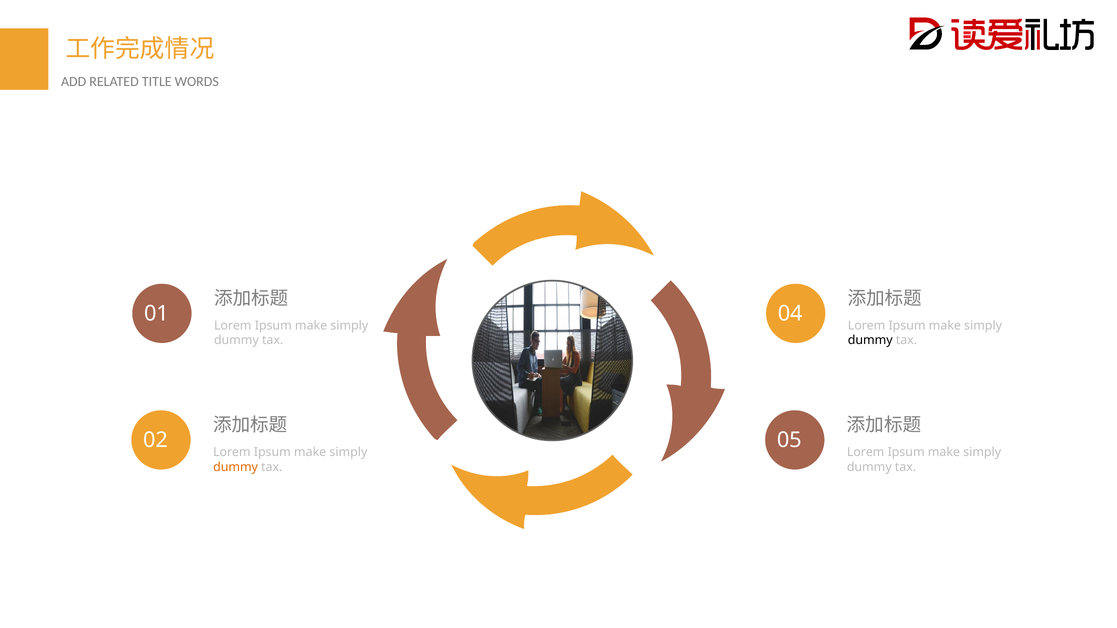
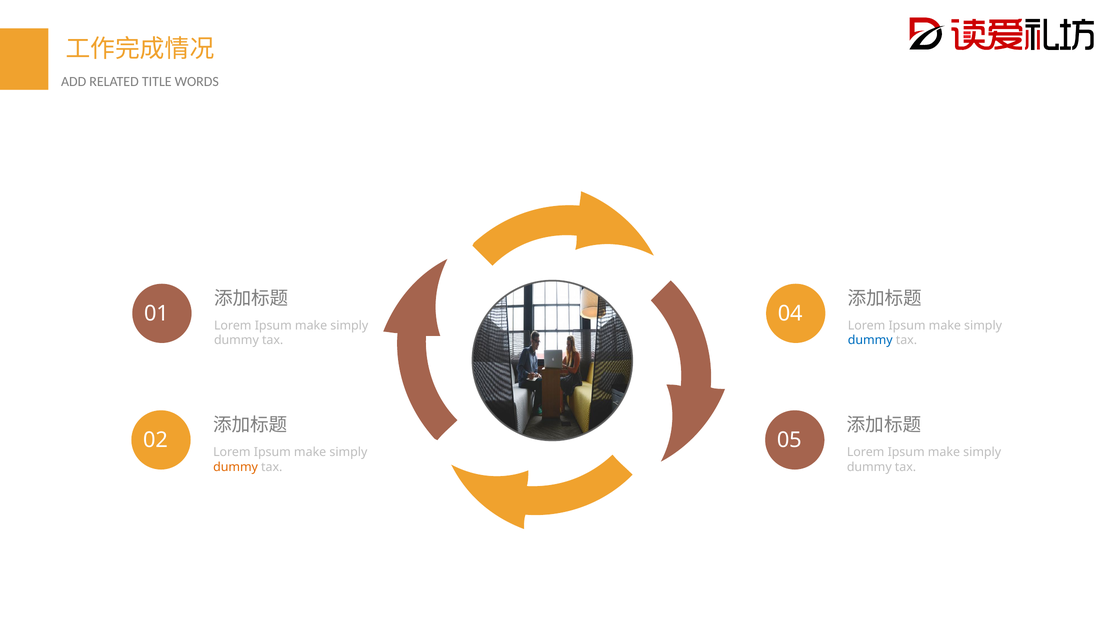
dummy at (870, 341) colour: black -> blue
